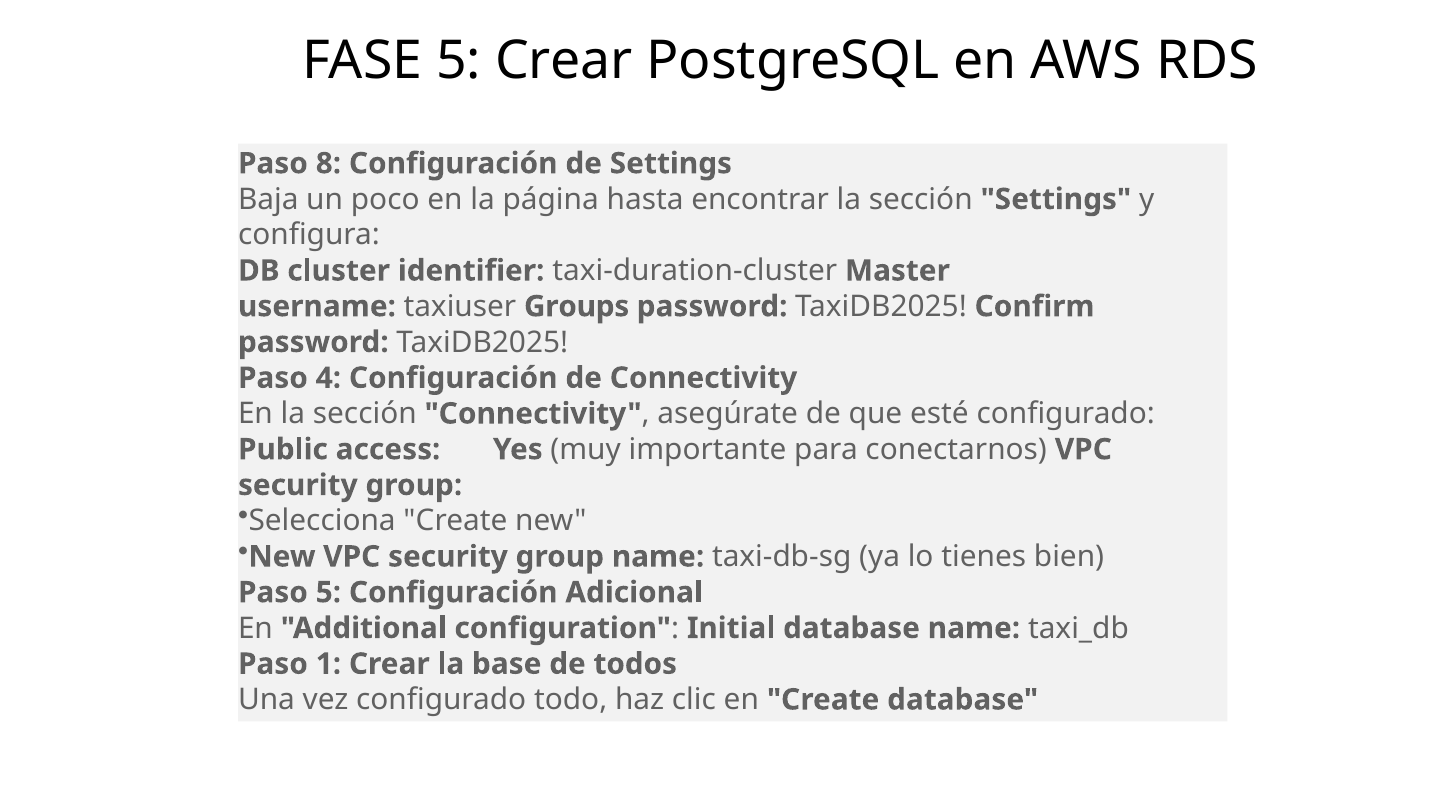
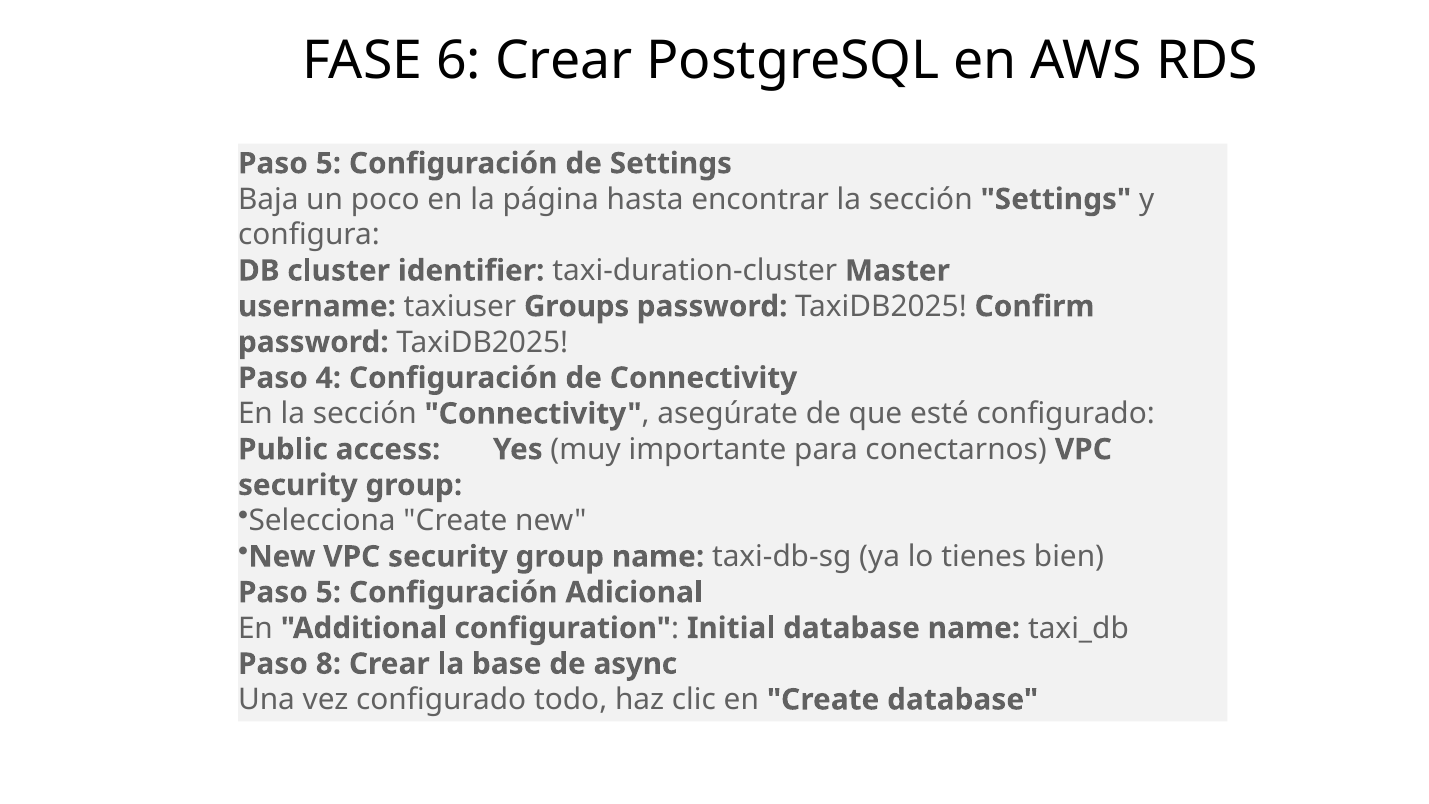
FASE 5: 5 -> 6
8 at (328, 163): 8 -> 5
1: 1 -> 8
todos: todos -> async
